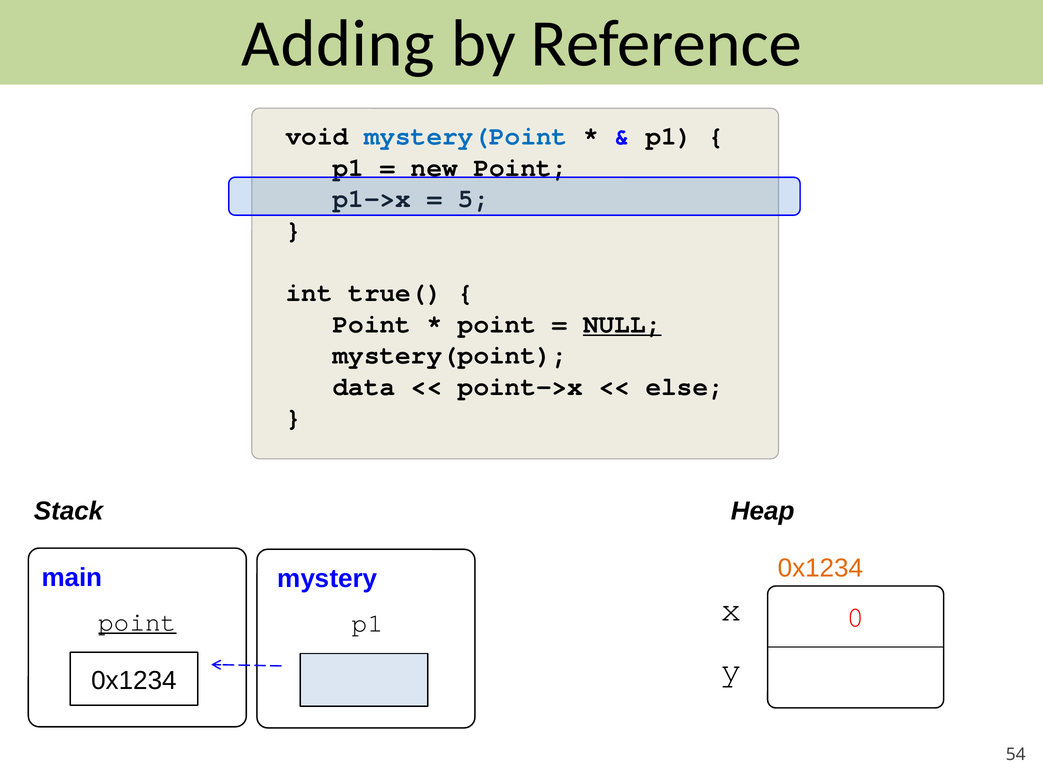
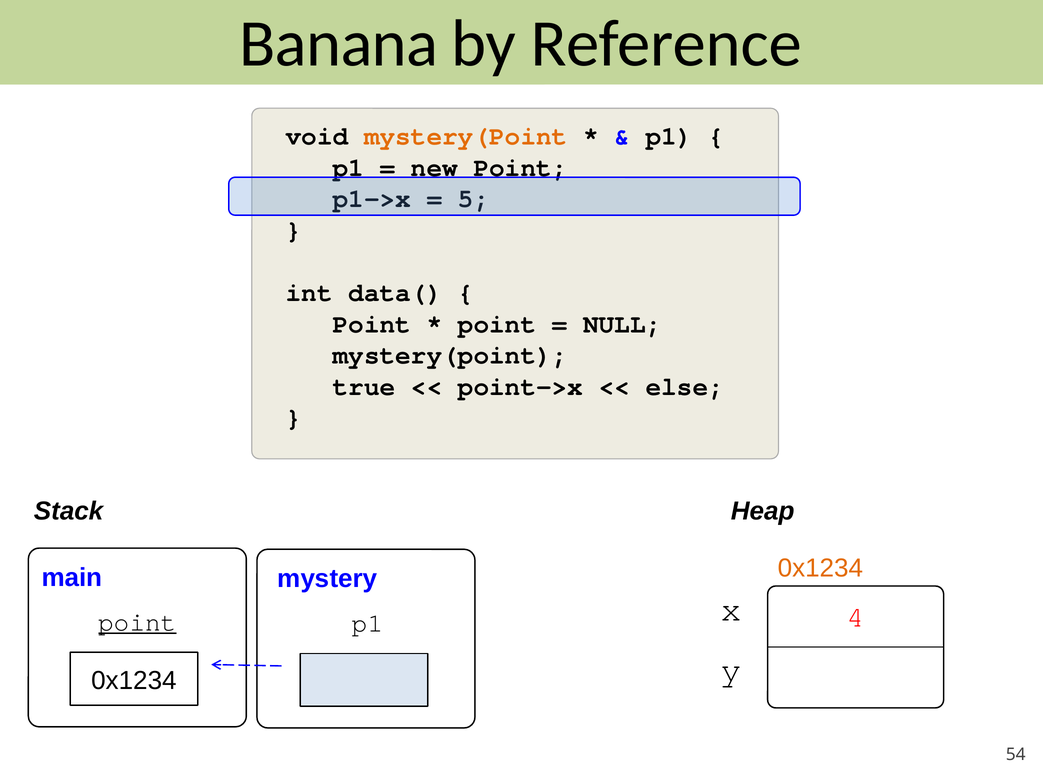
Adding: Adding -> Banana
mystery(Point at (466, 136) colour: blue -> orange
true(: true( -> data(
NULL underline: present -> none
data: data -> true
0: 0 -> 4
